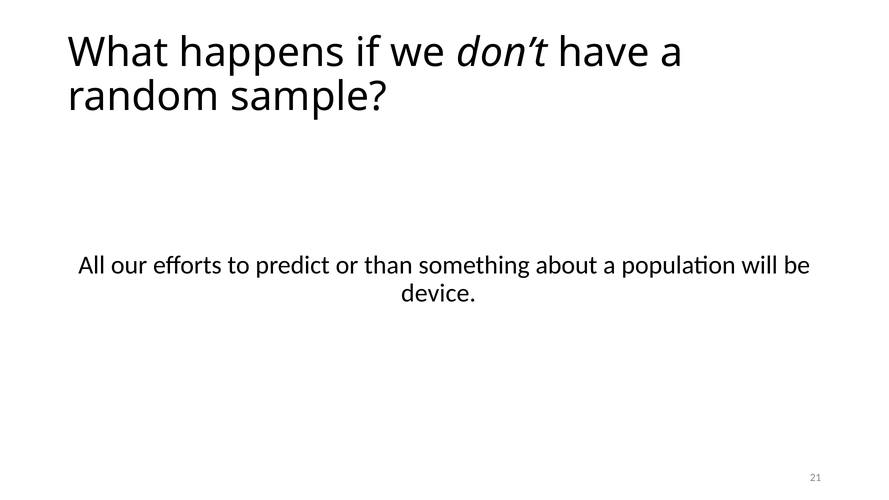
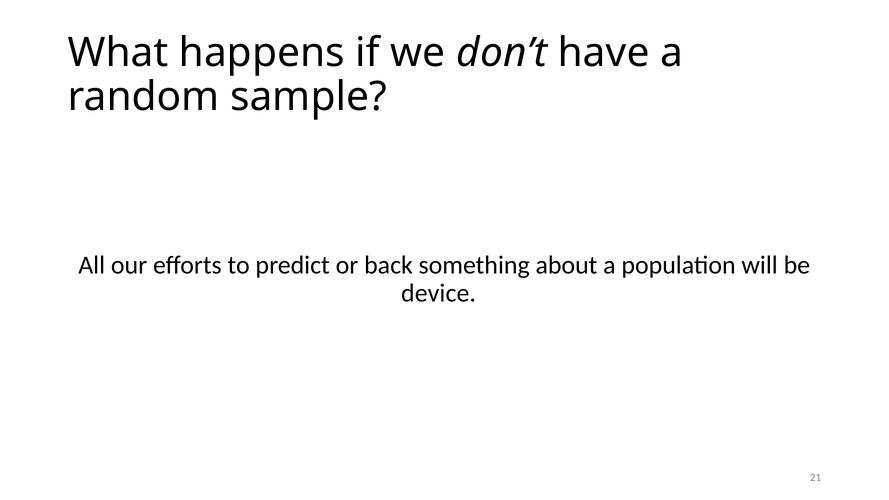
than: than -> back
